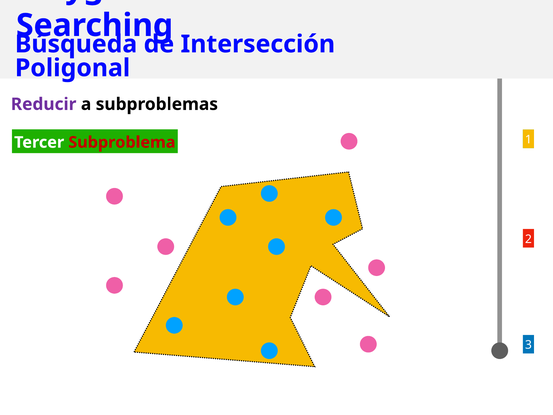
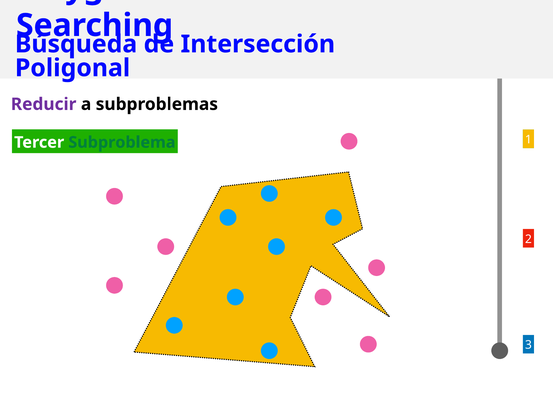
Subproblema colour: red -> green
